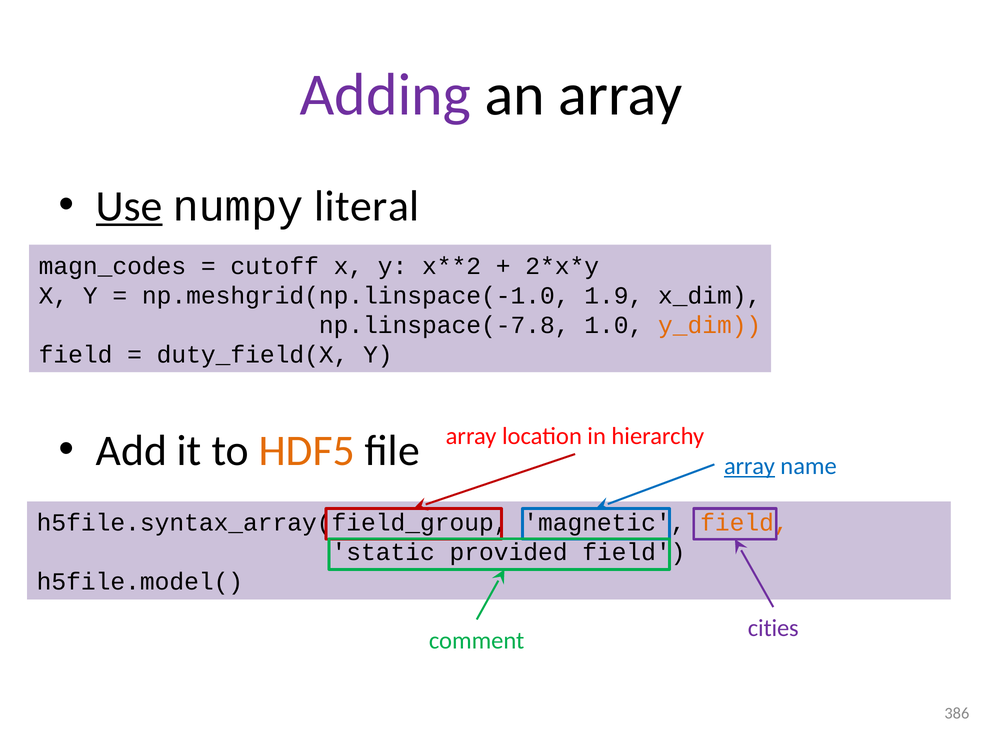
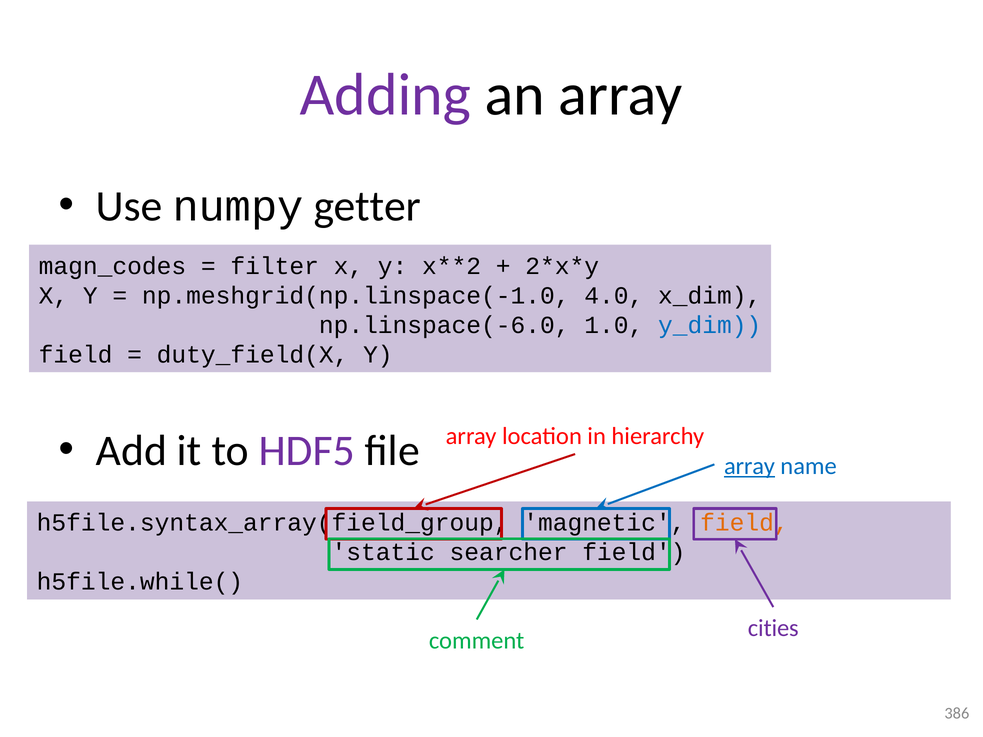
Use underline: present -> none
literal: literal -> getter
cutoff: cutoff -> filter
1.9: 1.9 -> 4.0
np.linspace(-7.8: np.linspace(-7.8 -> np.linspace(-6.0
y_dim colour: orange -> blue
HDF5 colour: orange -> purple
provided: provided -> searcher
h5file.model(: h5file.model( -> h5file.while(
